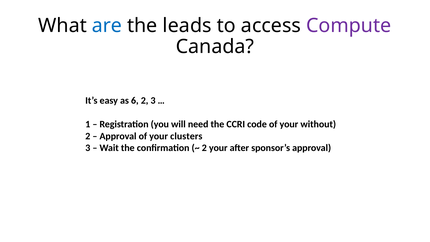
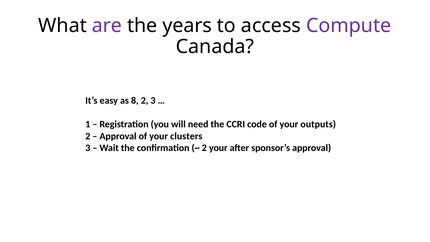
are colour: blue -> purple
leads: leads -> years
6: 6 -> 8
without: without -> outputs
